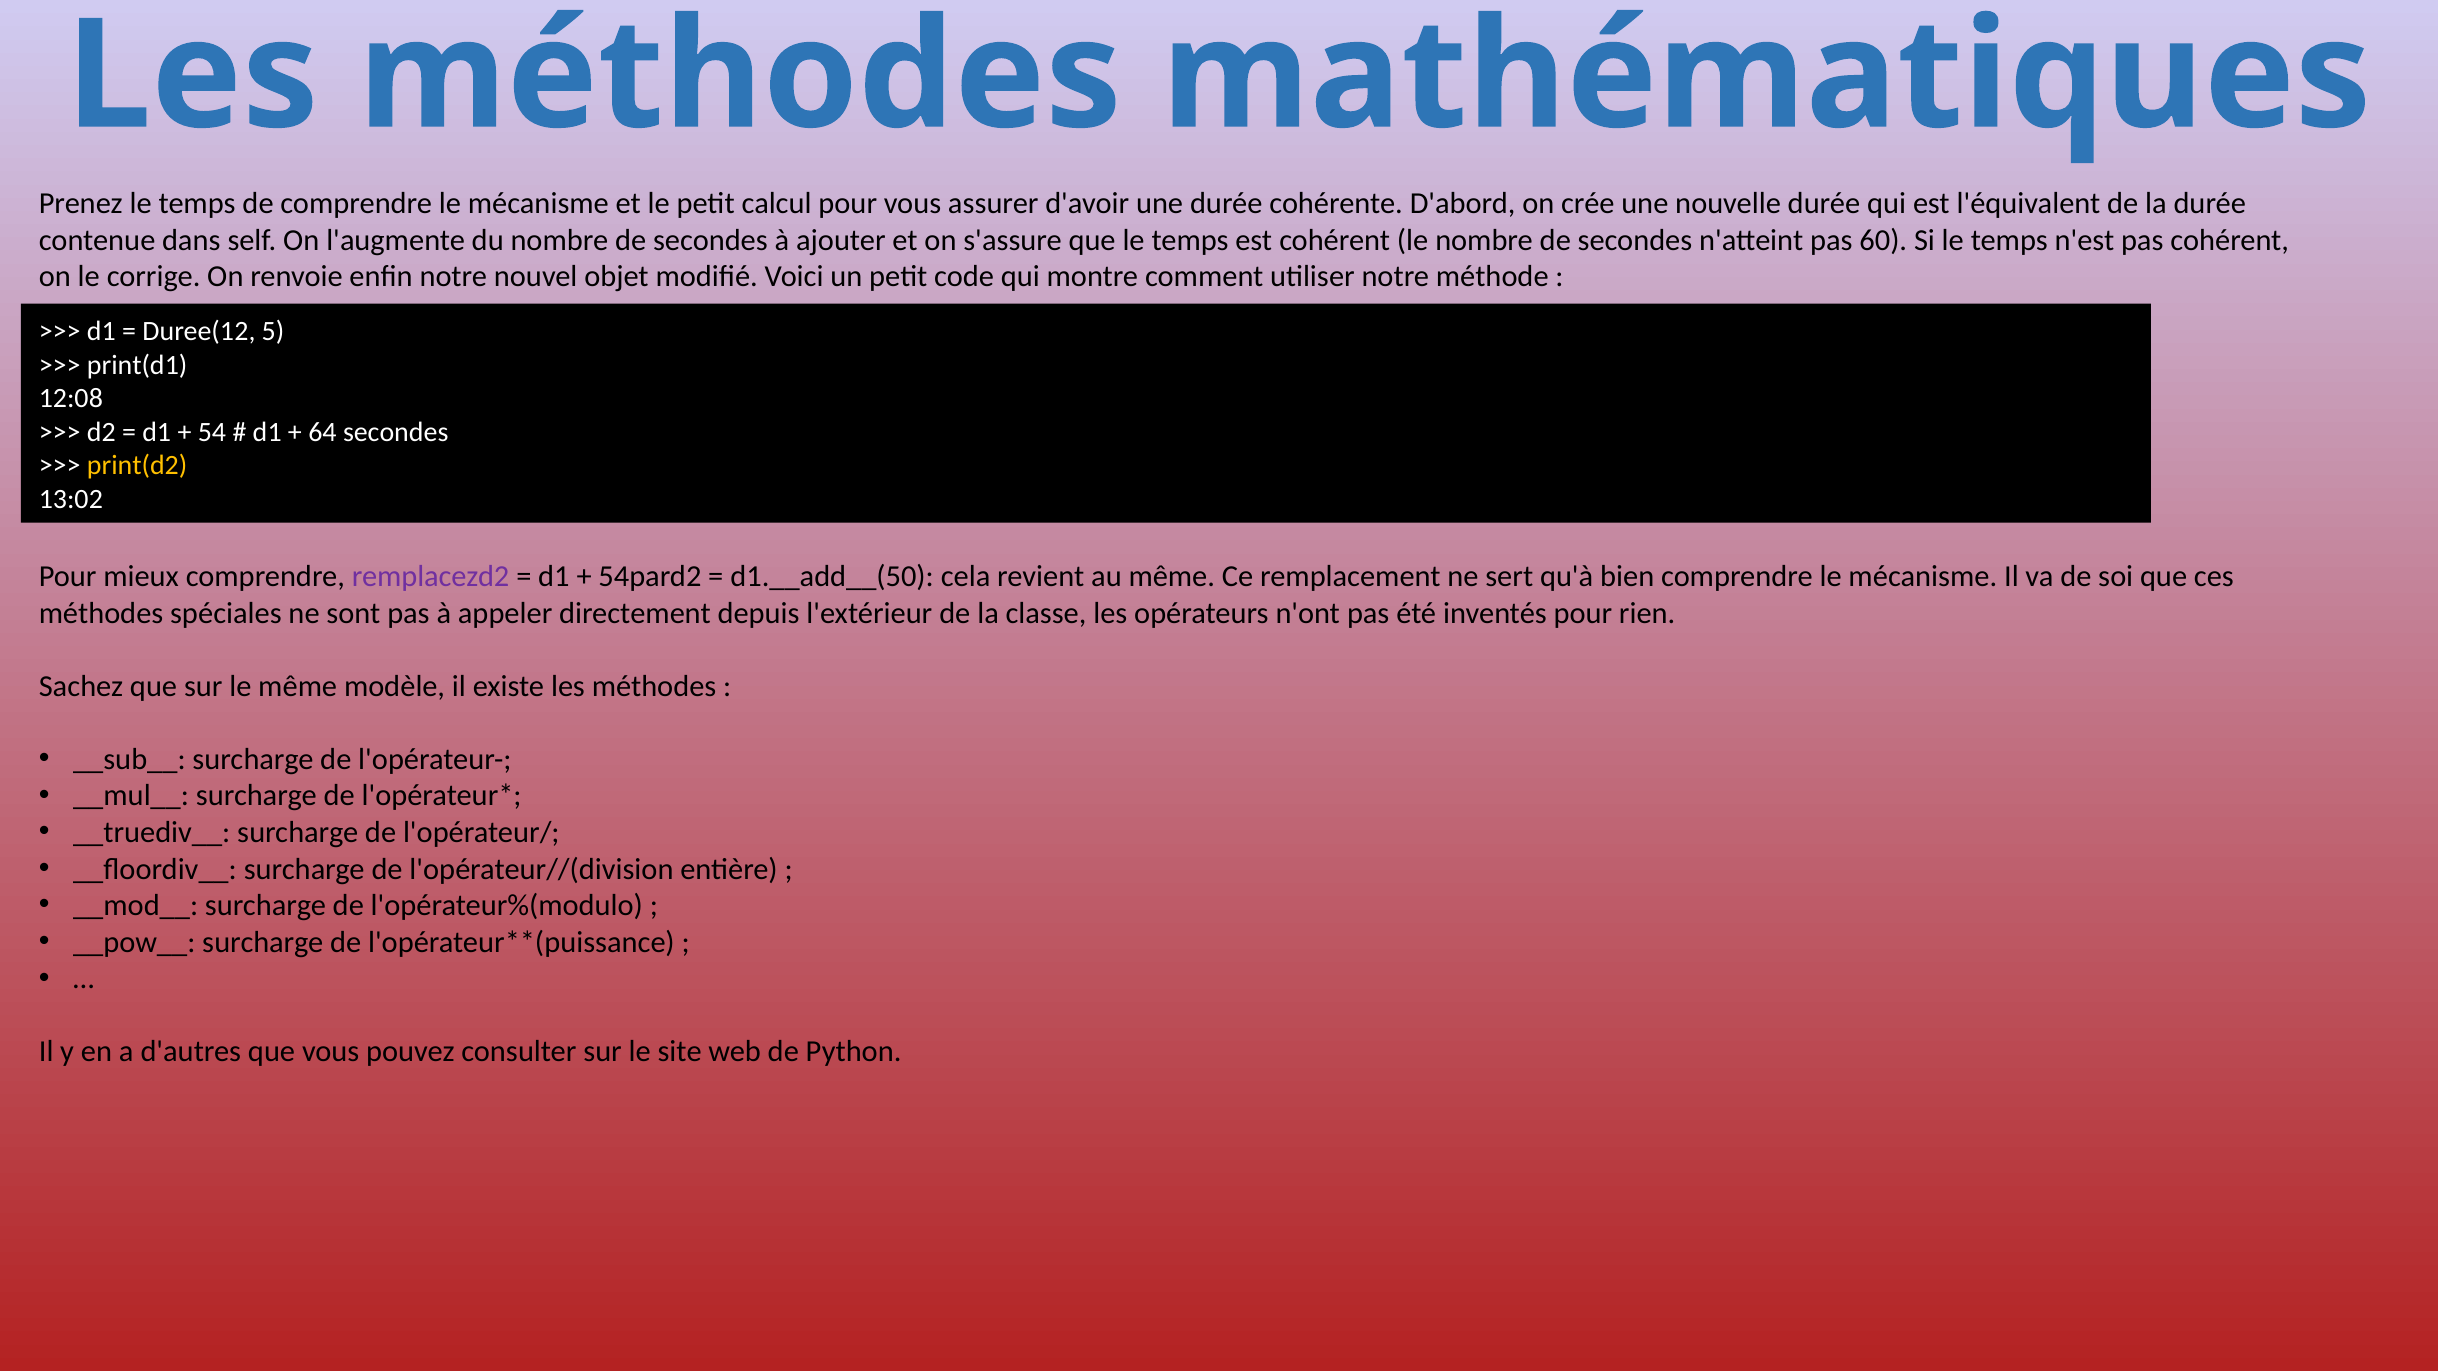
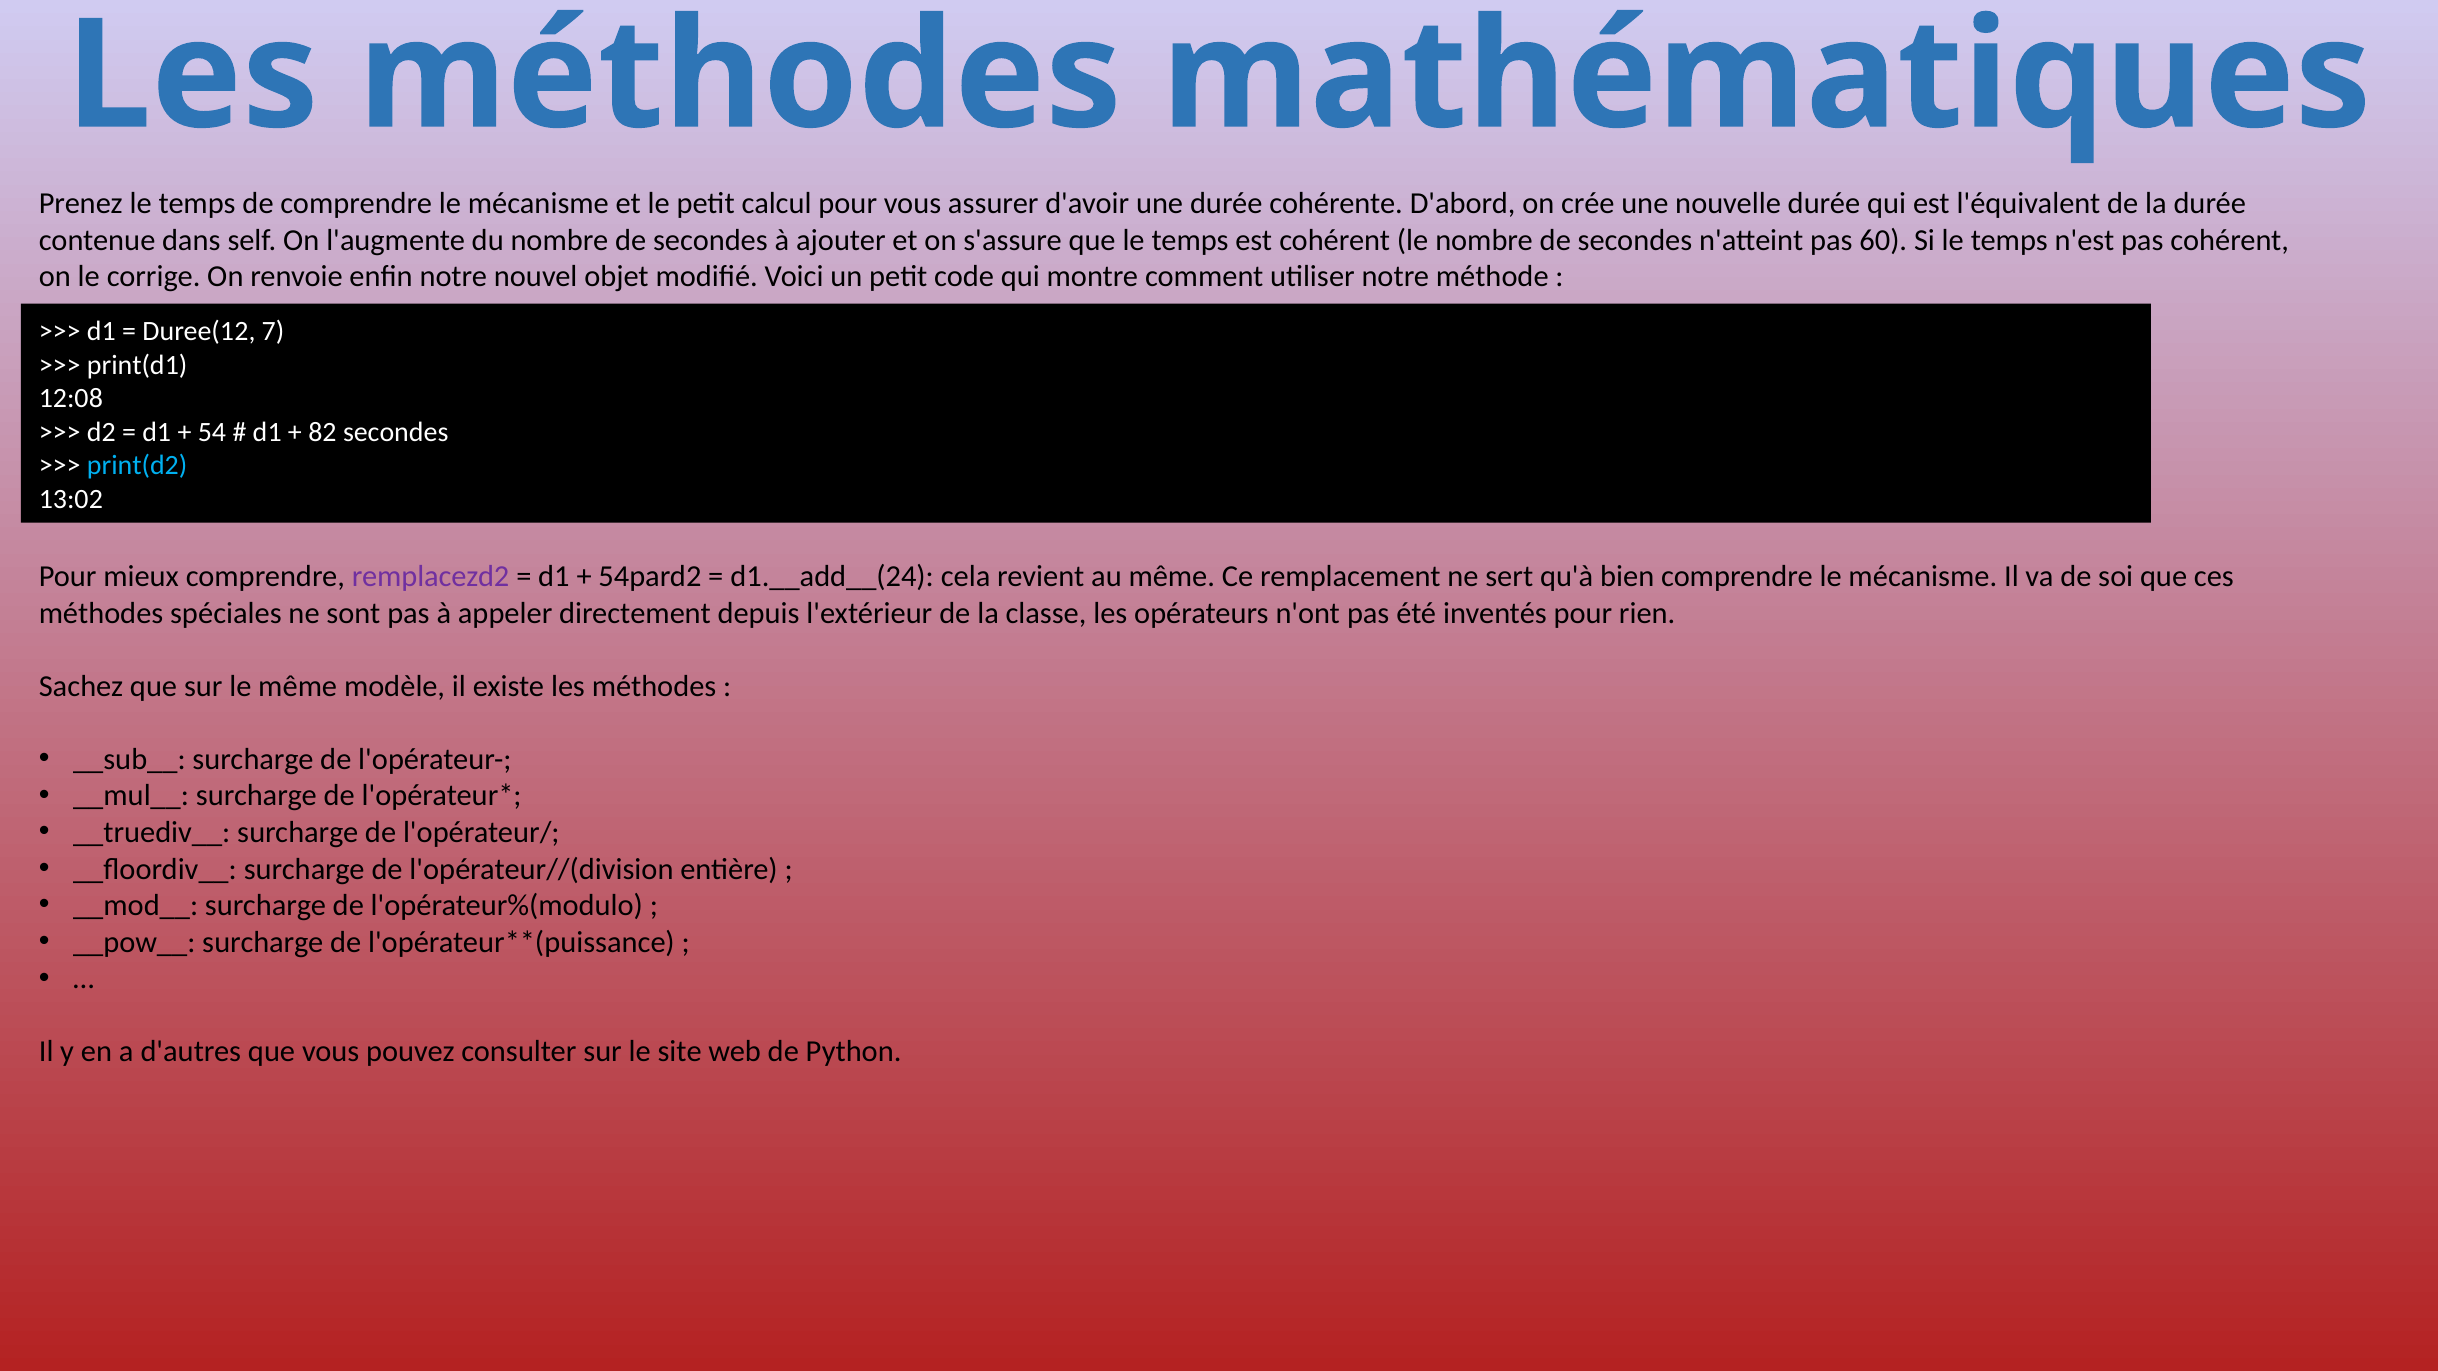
5: 5 -> 7
64: 64 -> 82
print(d2 colour: yellow -> light blue
d1.__add__(50: d1.__add__(50 -> d1.__add__(24
